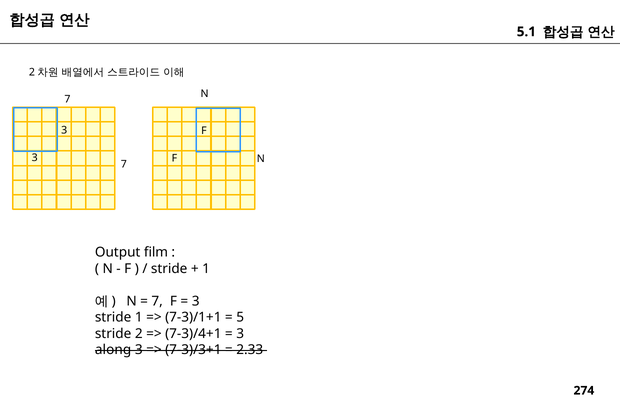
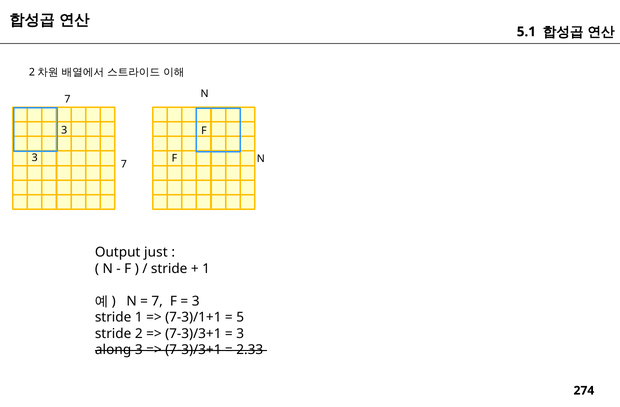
film: film -> just
7-3)/4+1 at (193, 334): 7-3)/4+1 -> 7-3)/3+1
